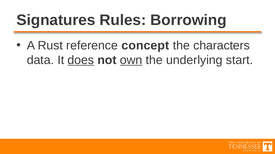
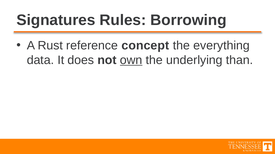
characters: characters -> everything
does underline: present -> none
start: start -> than
